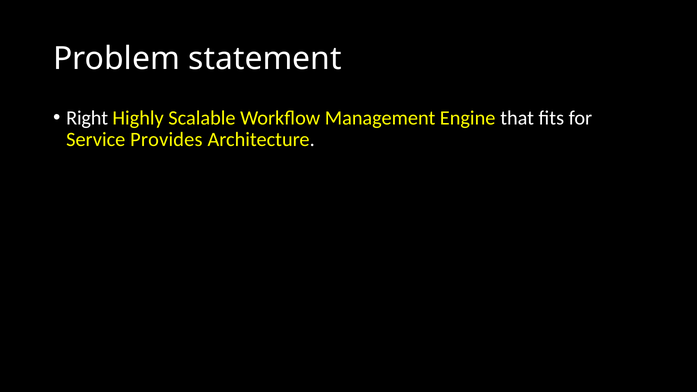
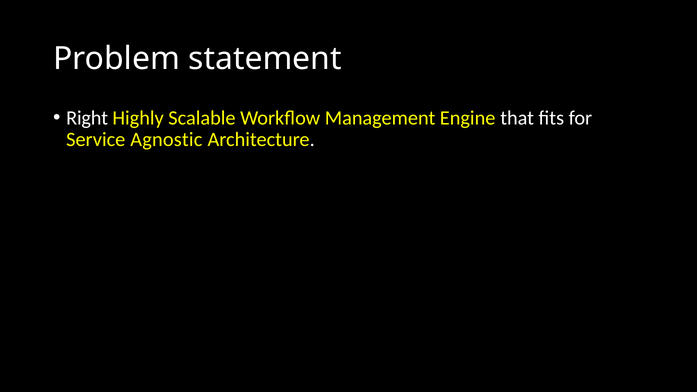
Provides: Provides -> Agnostic
